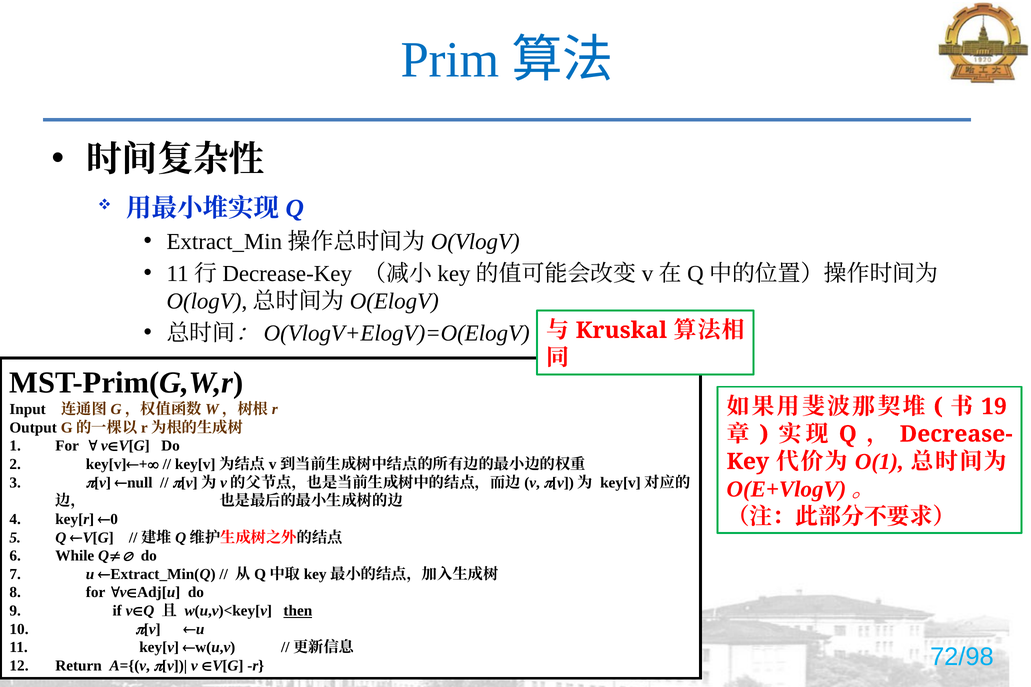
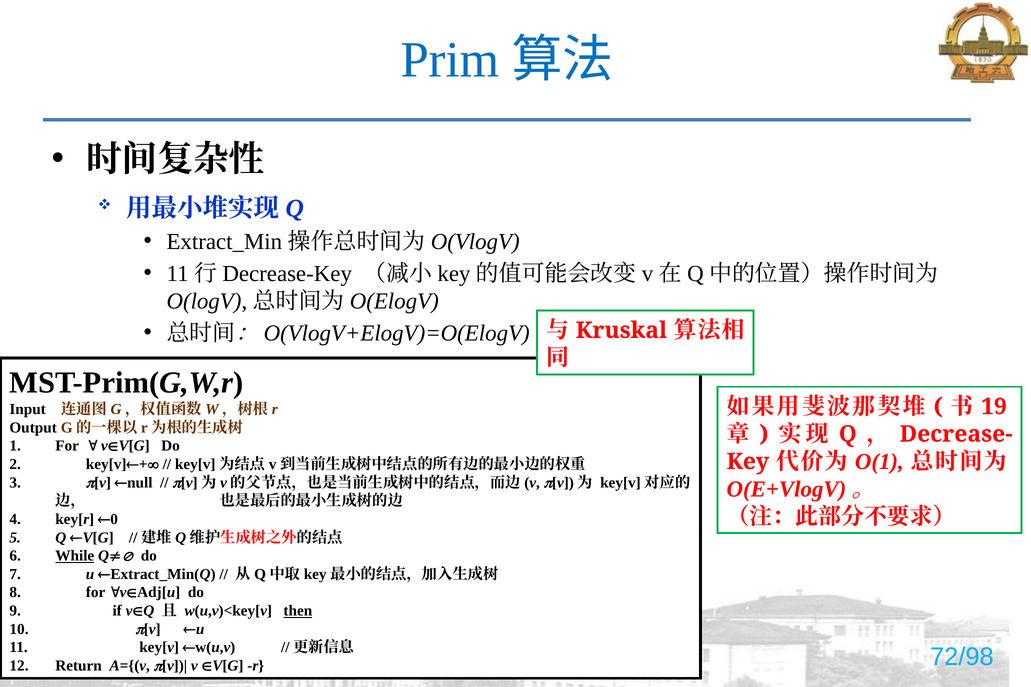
While underline: none -> present
